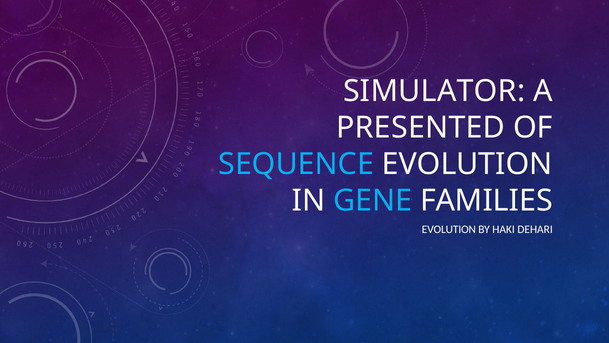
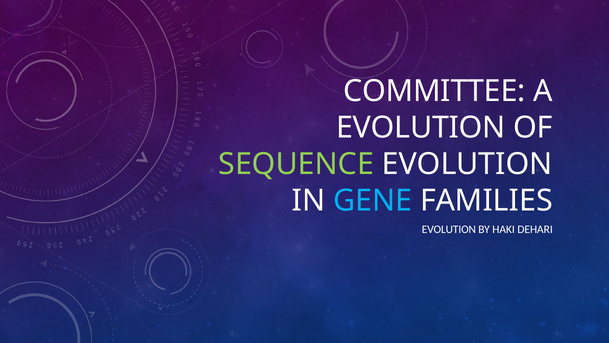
SIMULATOR: SIMULATOR -> COMMITTEE
PRESENTED at (421, 128): PRESENTED -> EVOLUTION
SEQUENCE colour: light blue -> light green
